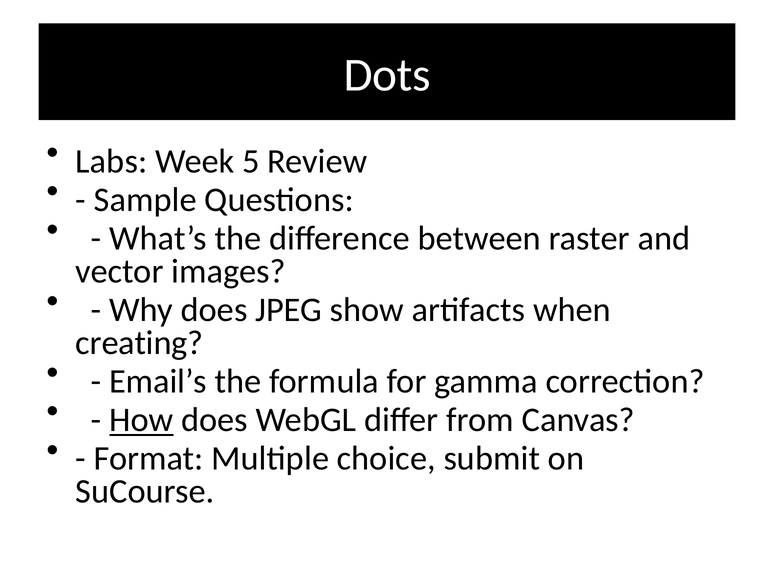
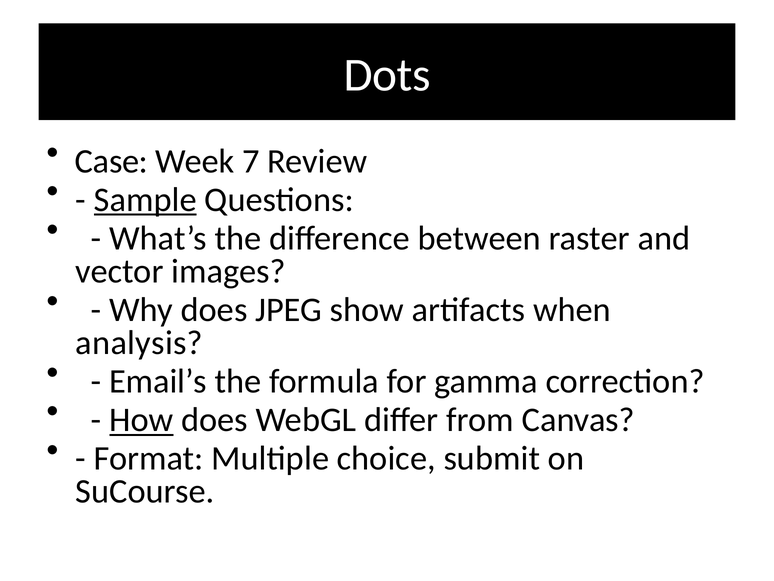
Labs: Labs -> Case
5: 5 -> 7
Sample underline: none -> present
creating: creating -> analysis
